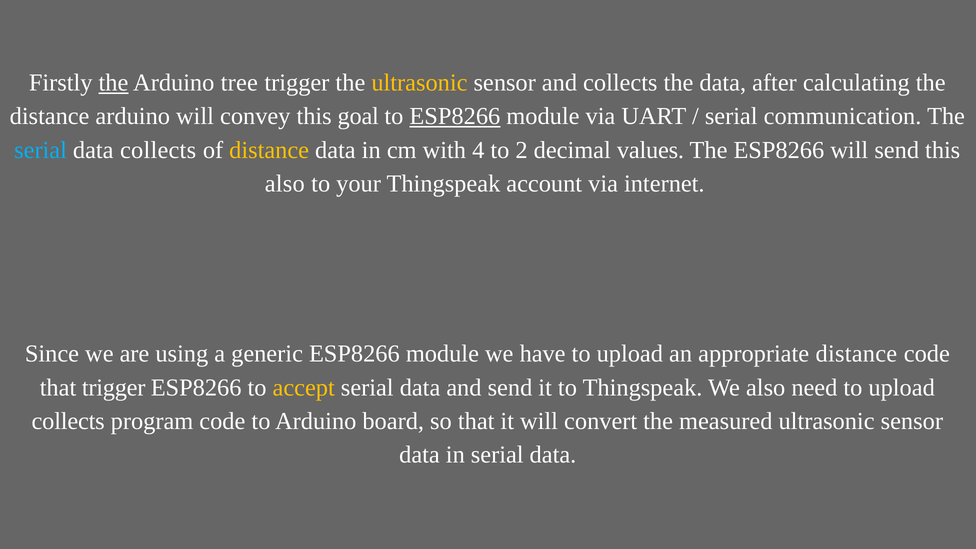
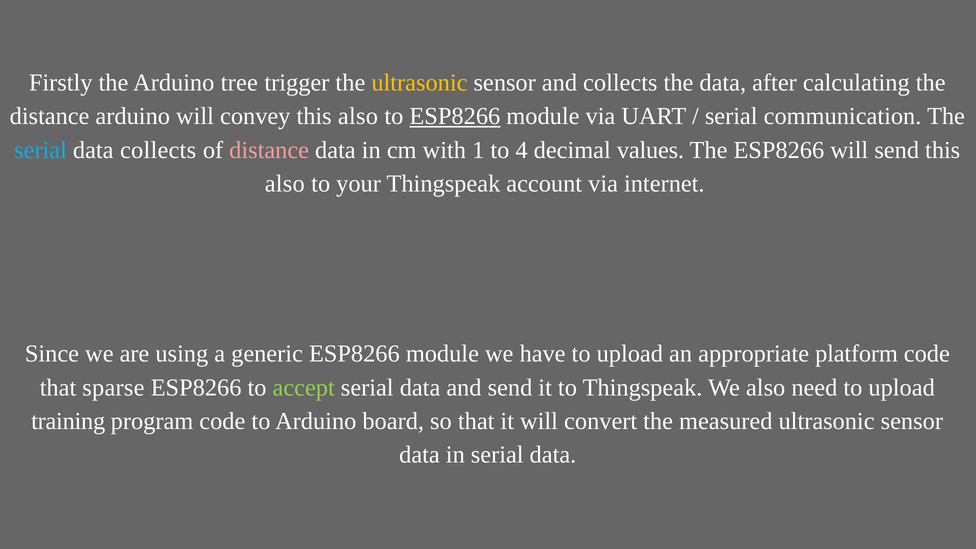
the at (113, 83) underline: present -> none
convey this goal: goal -> also
distance at (269, 150) colour: yellow -> pink
4: 4 -> 1
2: 2 -> 4
appropriate distance: distance -> platform
that trigger: trigger -> sparse
accept colour: yellow -> light green
collects at (68, 421): collects -> training
